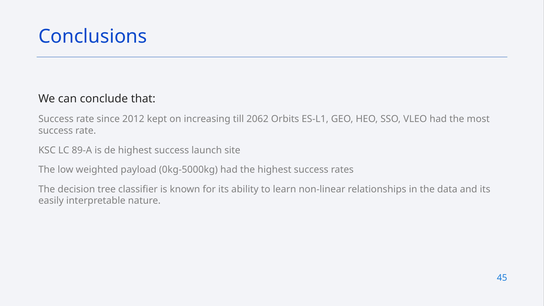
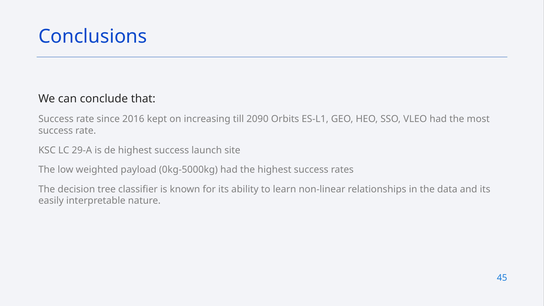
2012: 2012 -> 2016
2062: 2062 -> 2090
89-A: 89-A -> 29-A
